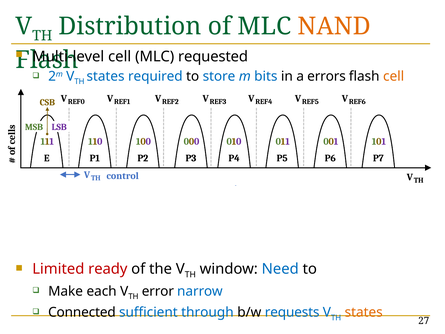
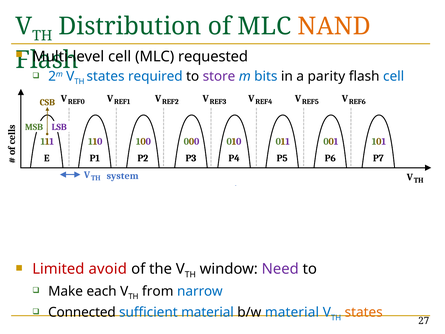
store colour: blue -> purple
errors: errors -> parity
cell at (394, 76) colour: orange -> blue
control: control -> system
ready: ready -> avoid
Need colour: blue -> purple
error: error -> from
sufficient through: through -> material
b/w requests: requests -> material
